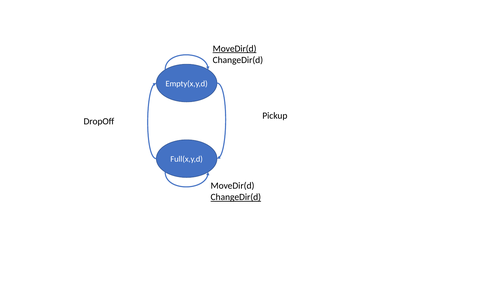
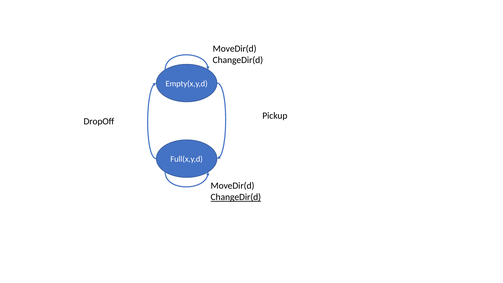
MoveDir(d at (235, 49) underline: present -> none
